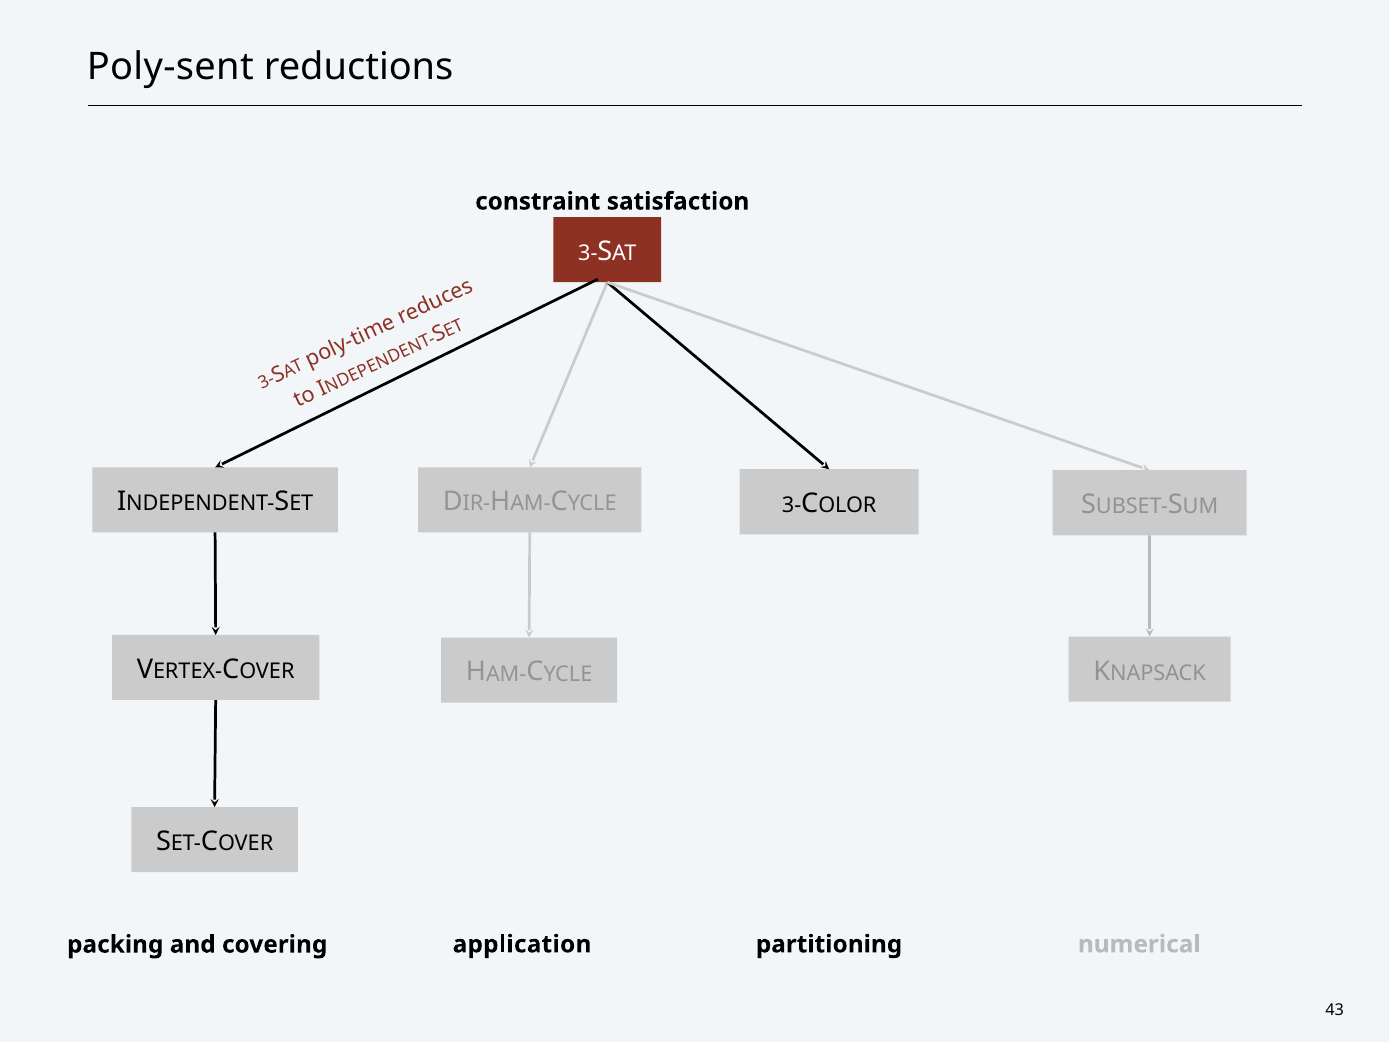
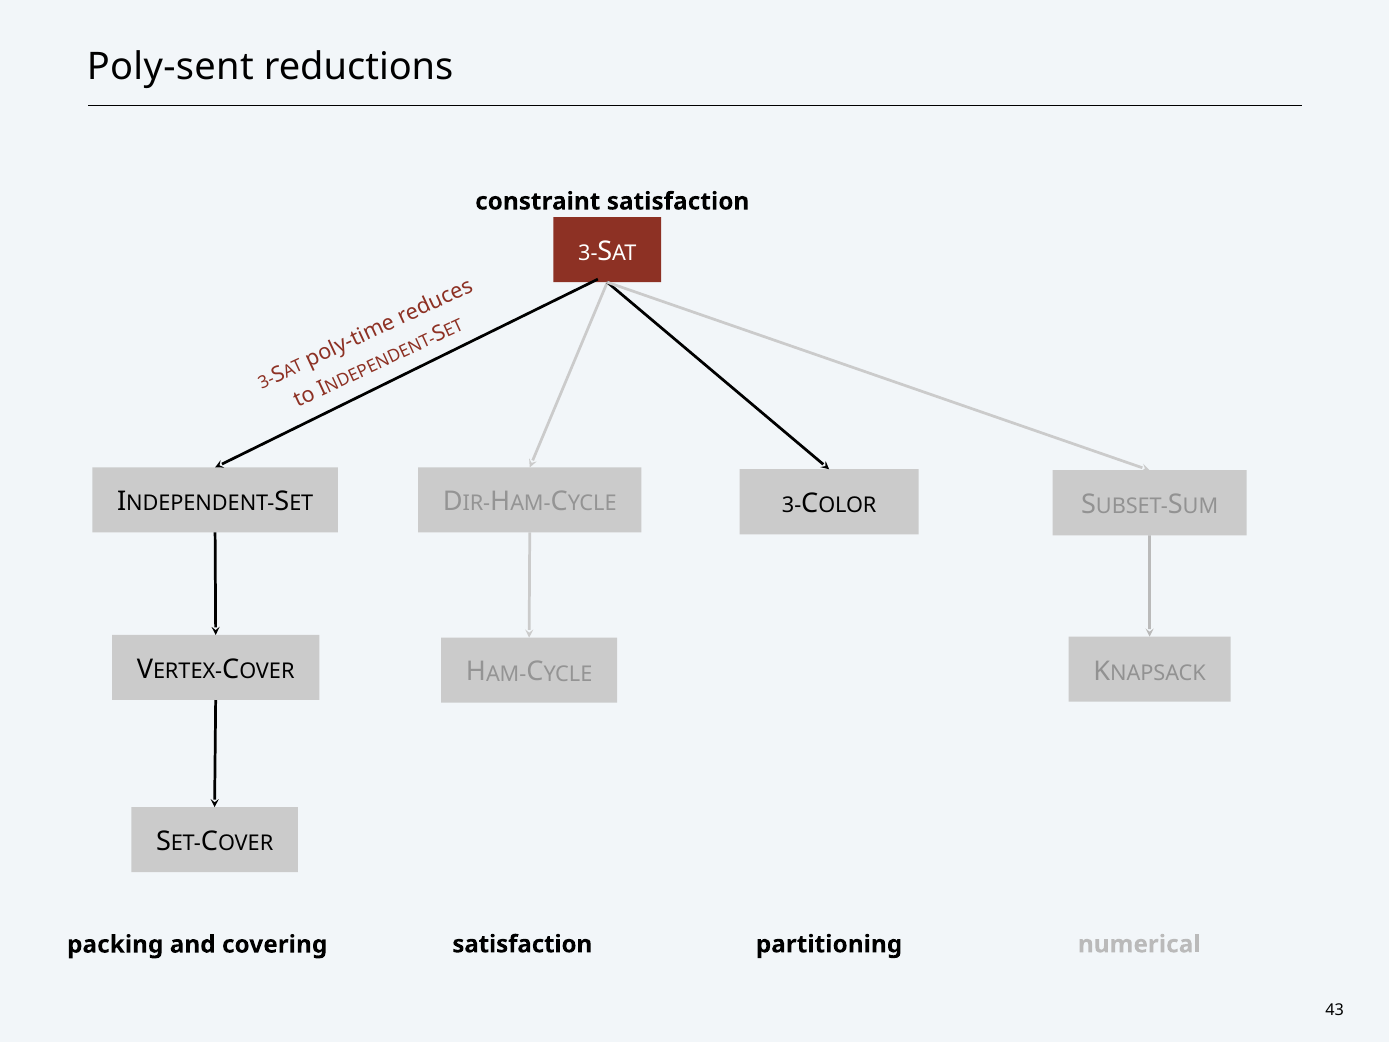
covering application: application -> satisfaction
